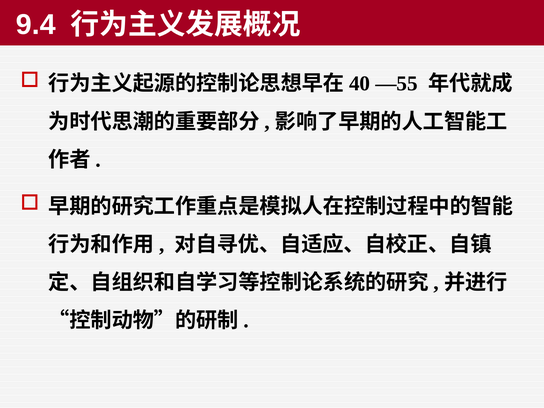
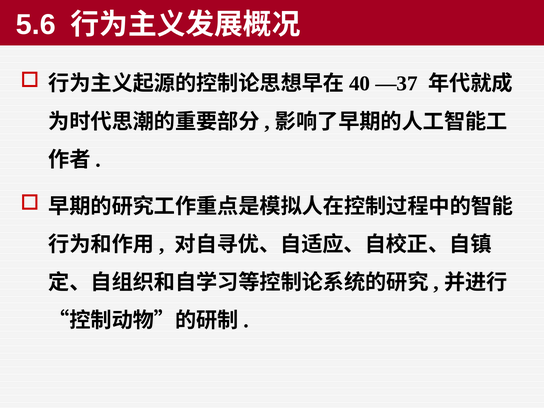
9.4: 9.4 -> 5.6
—55: —55 -> —37
